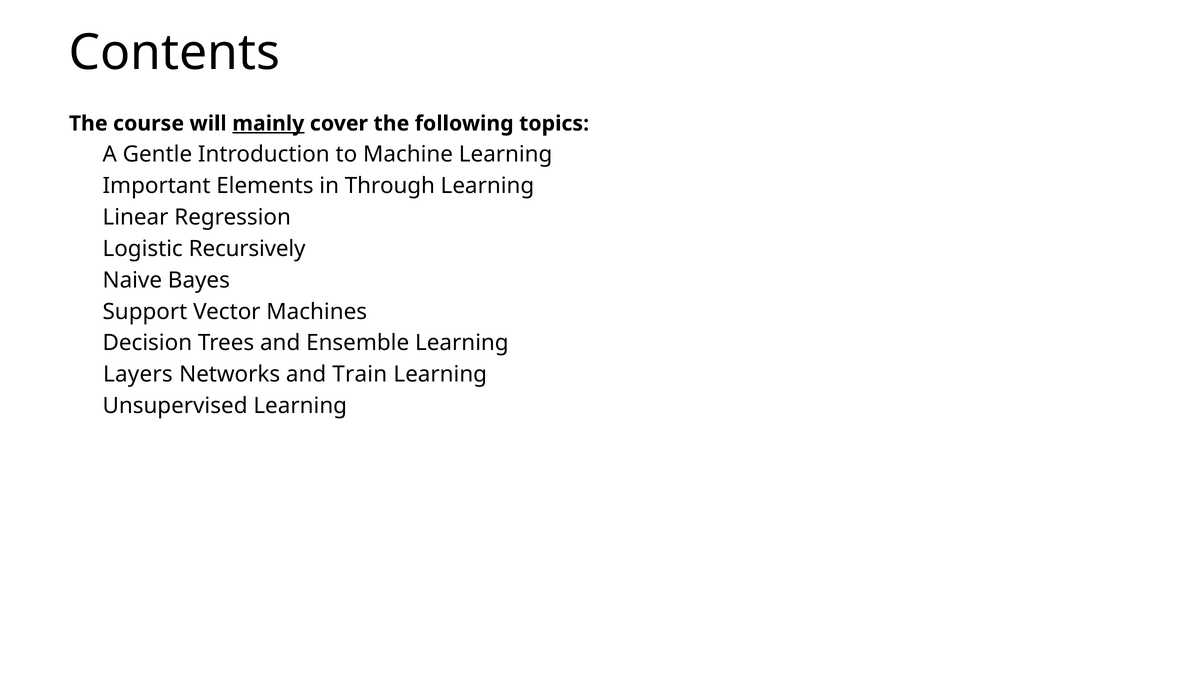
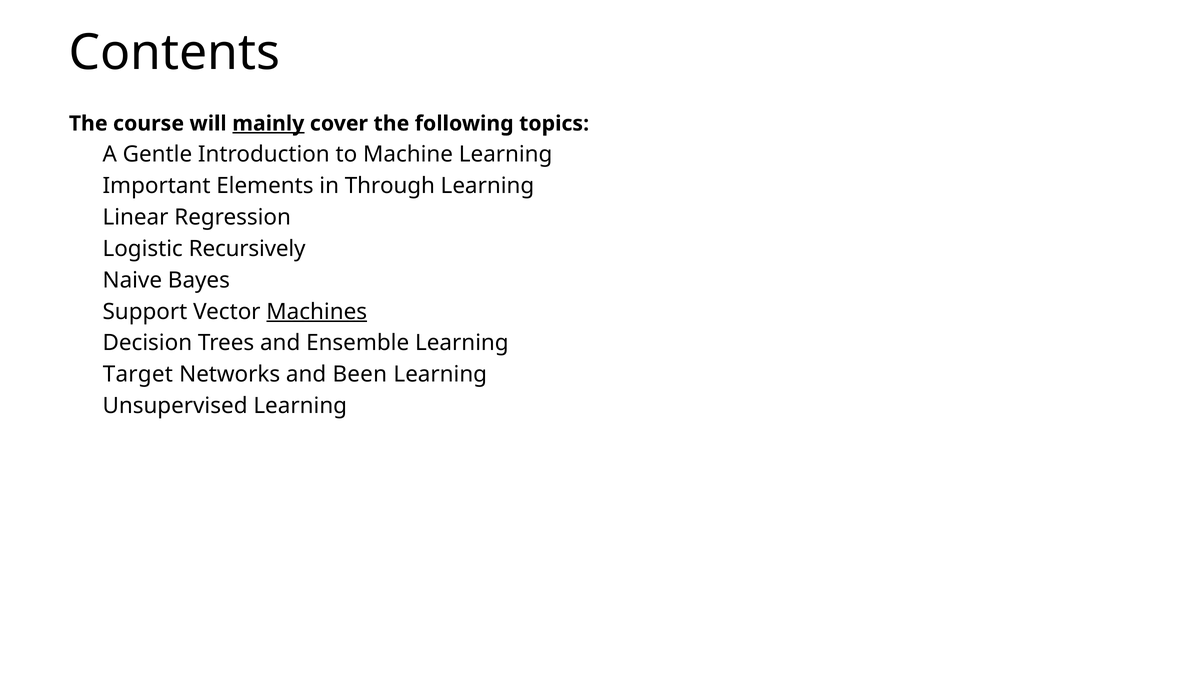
Machines underline: none -> present
Layers: Layers -> Target
Train: Train -> Been
